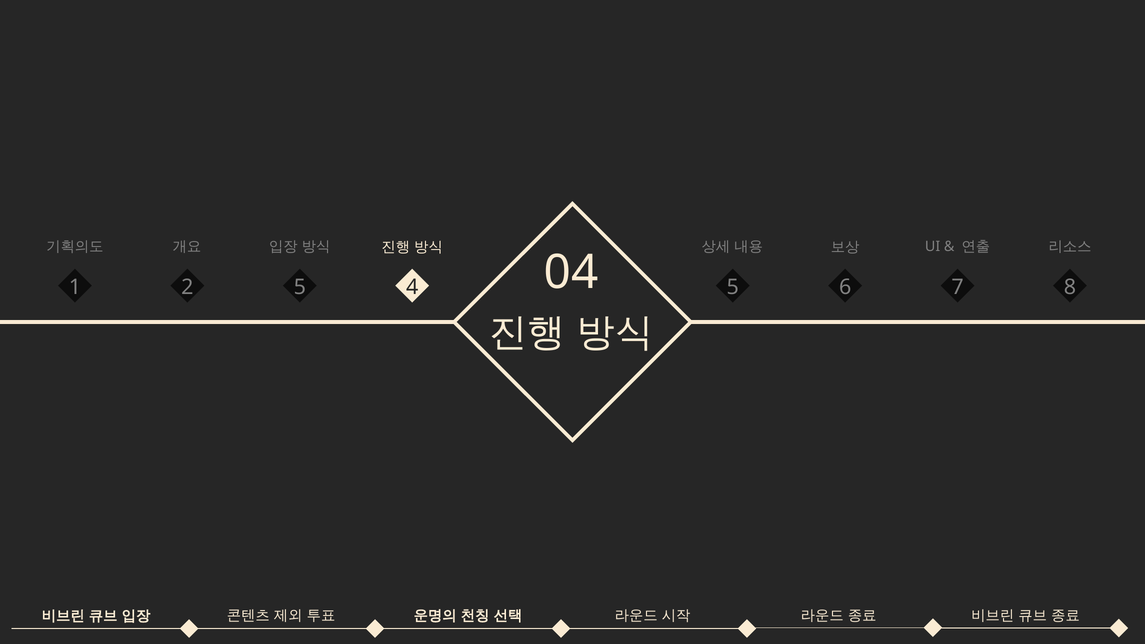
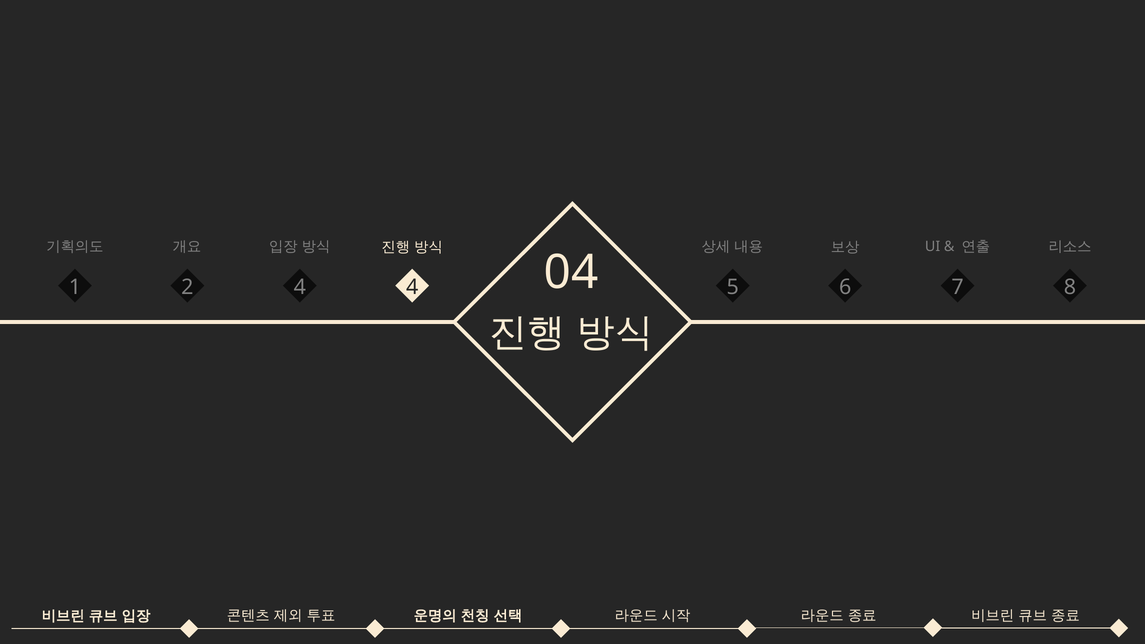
2 5: 5 -> 4
